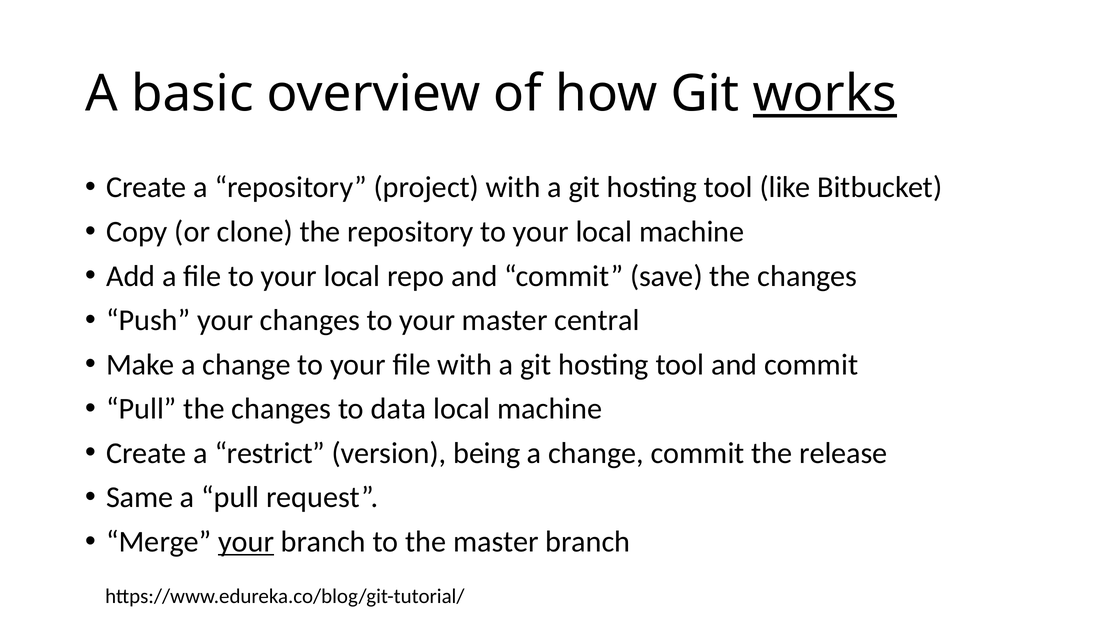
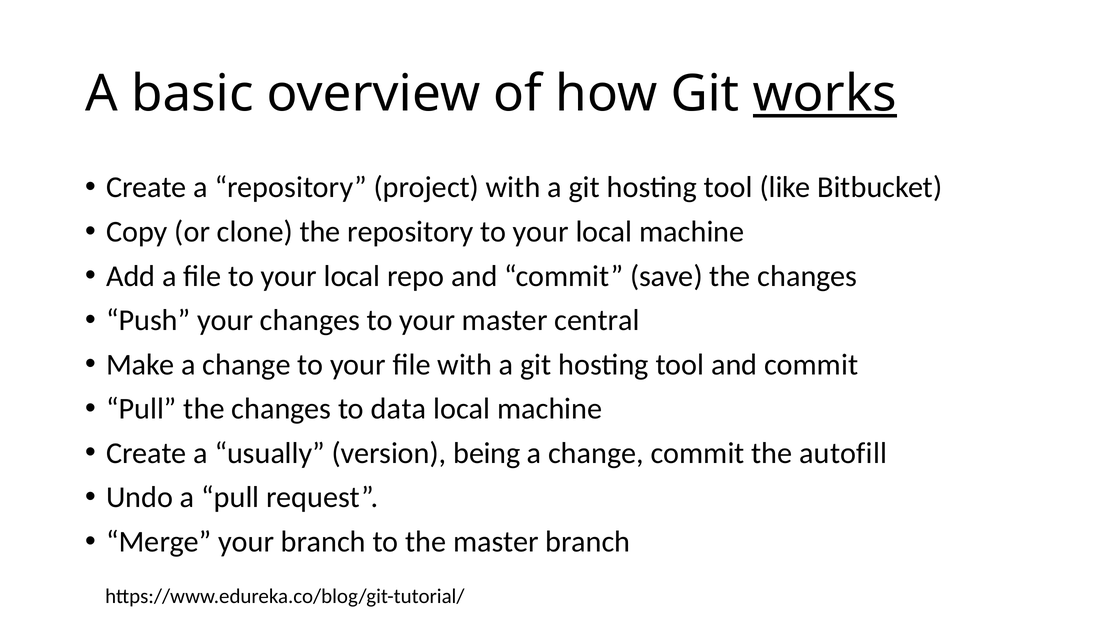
restrict: restrict -> usually
release: release -> autofill
Same: Same -> Undo
your at (246, 542) underline: present -> none
